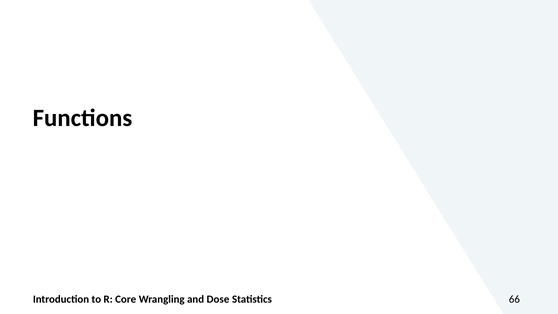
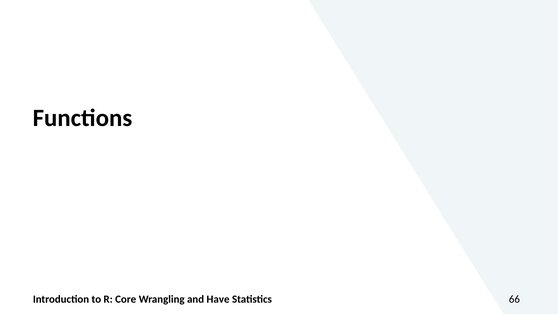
Dose: Dose -> Have
